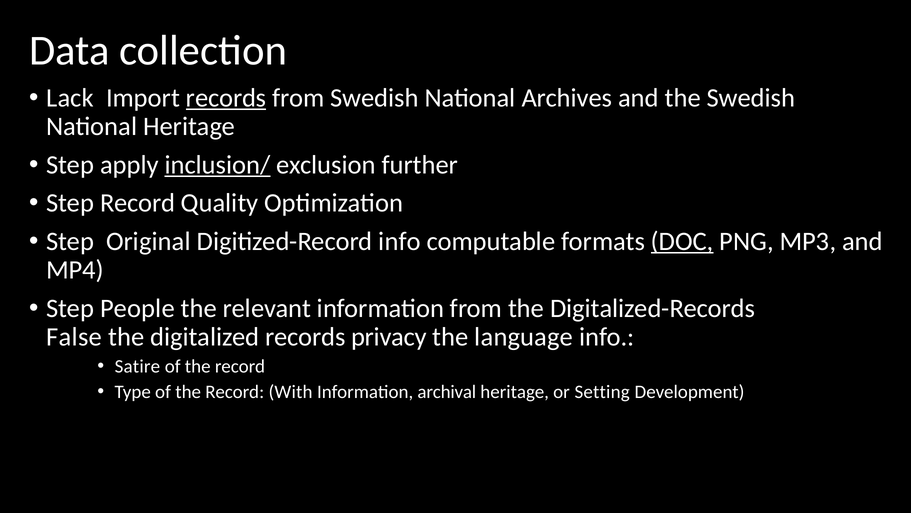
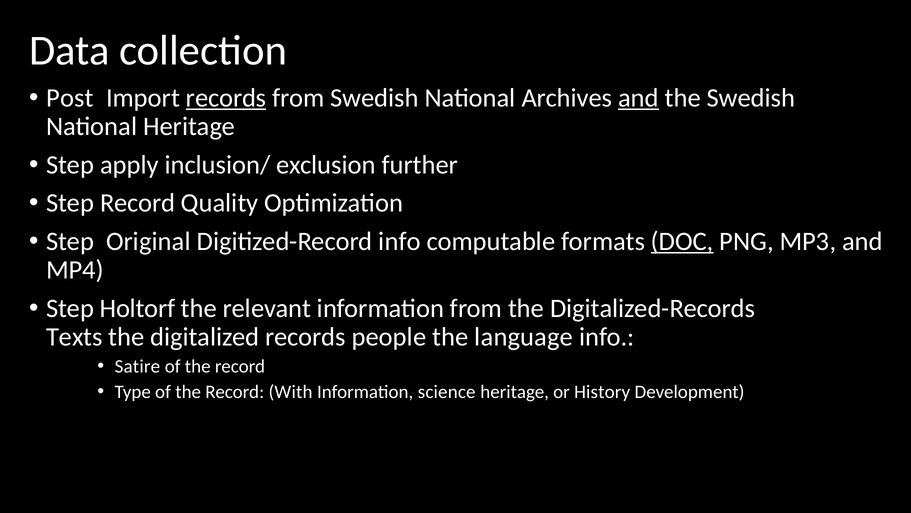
Lack: Lack -> Post
and at (639, 98) underline: none -> present
inclusion/ underline: present -> none
People: People -> Holtorf
False: False -> Texts
privacy: privacy -> people
archival: archival -> science
Setting: Setting -> History
